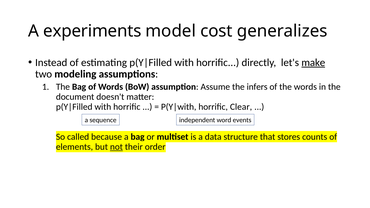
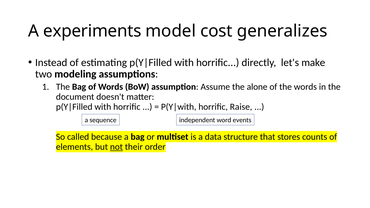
make underline: present -> none
infers: infers -> alone
Clear: Clear -> Raise
